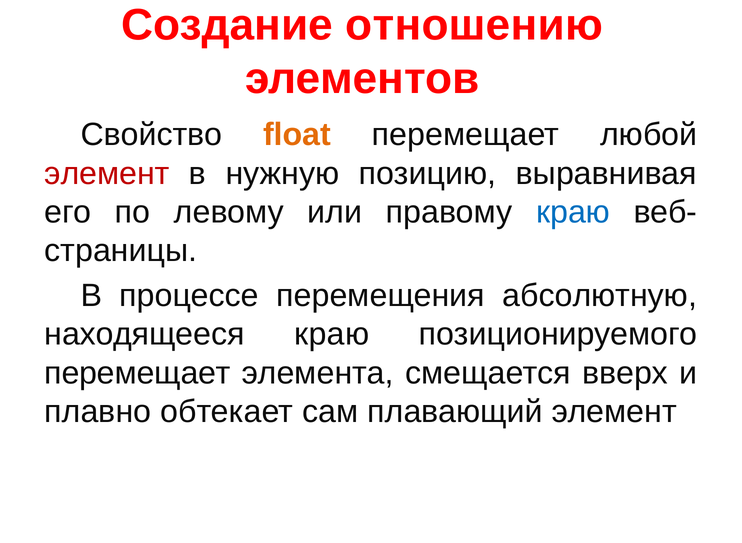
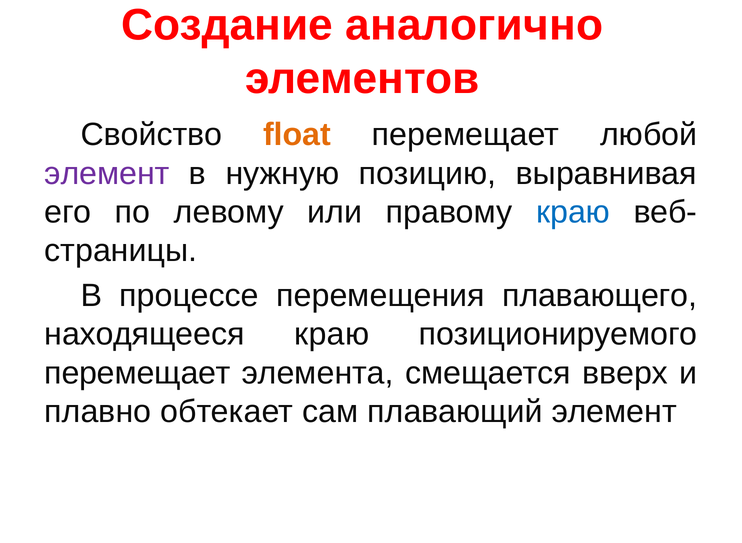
отношению: отношению -> аналогично
элемент at (107, 174) colour: red -> purple
абсолютную: абсолютную -> плавающего
